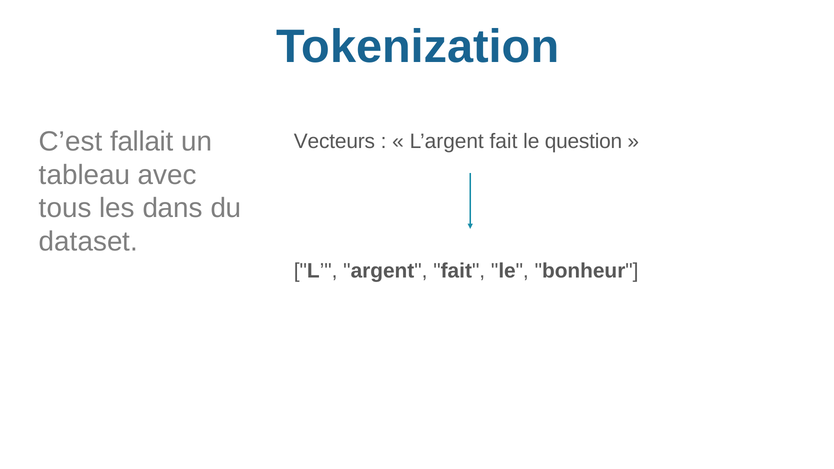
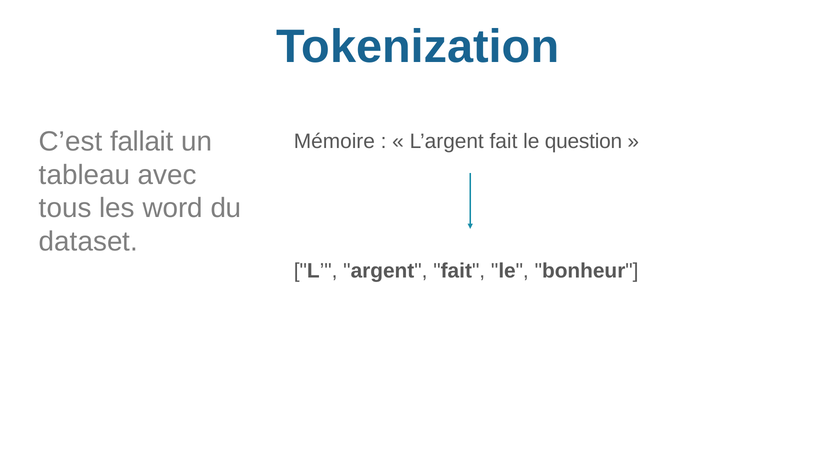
Vecteurs: Vecteurs -> Mémoire
dans: dans -> word
